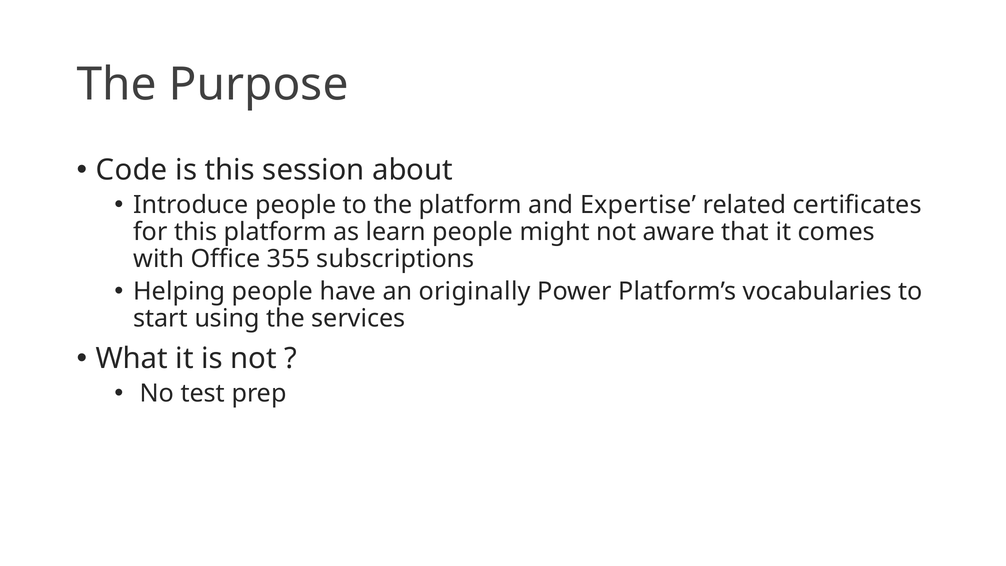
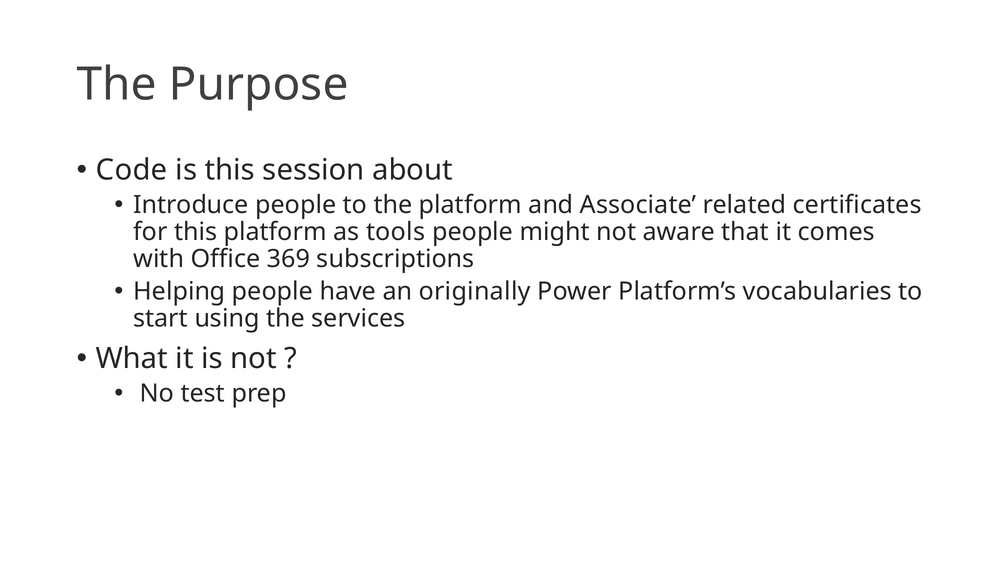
Expertise: Expertise -> Associate
learn: learn -> tools
355: 355 -> 369
